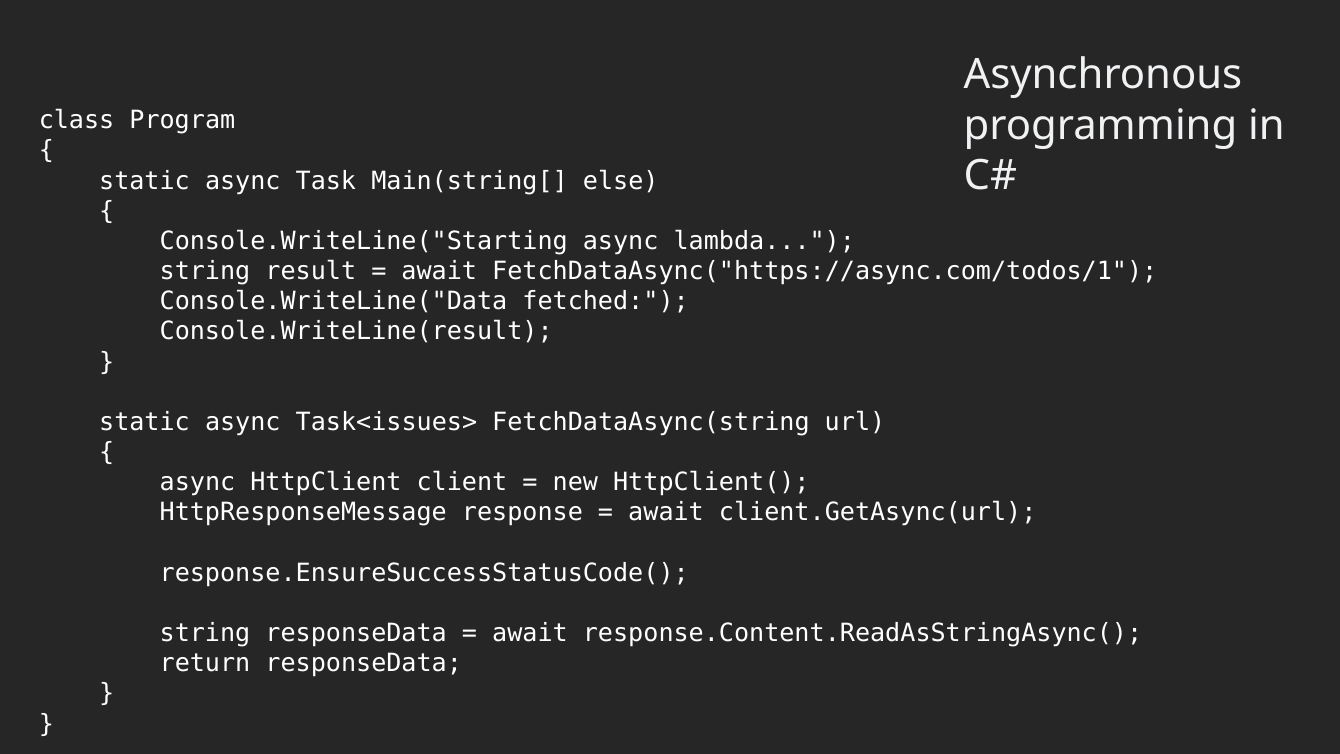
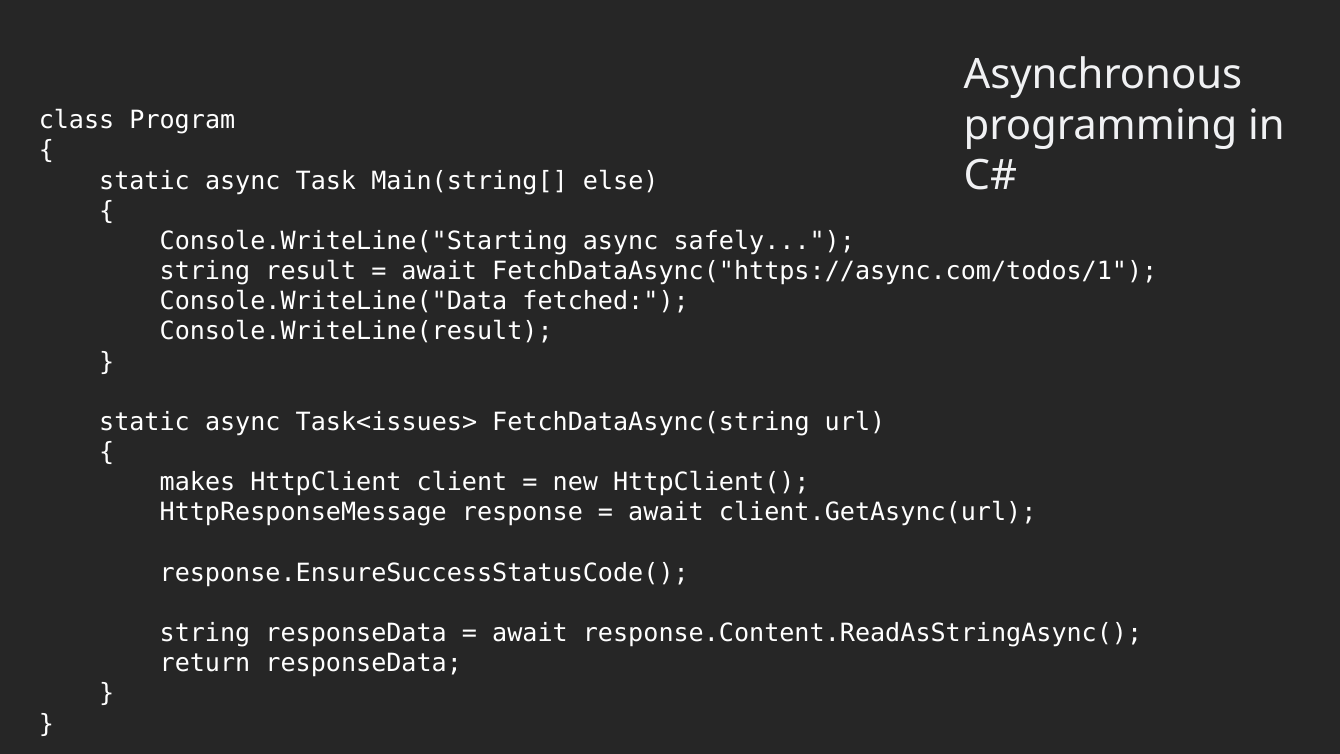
lambda: lambda -> safely
async at (197, 482): async -> makes
